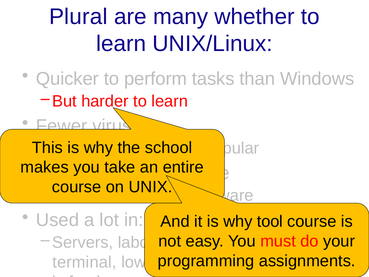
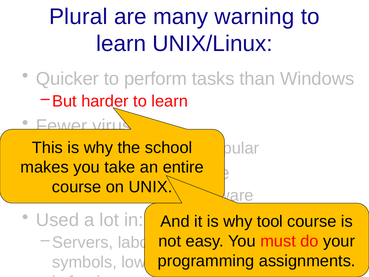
whether: whether -> warning
terminal: terminal -> symbols
